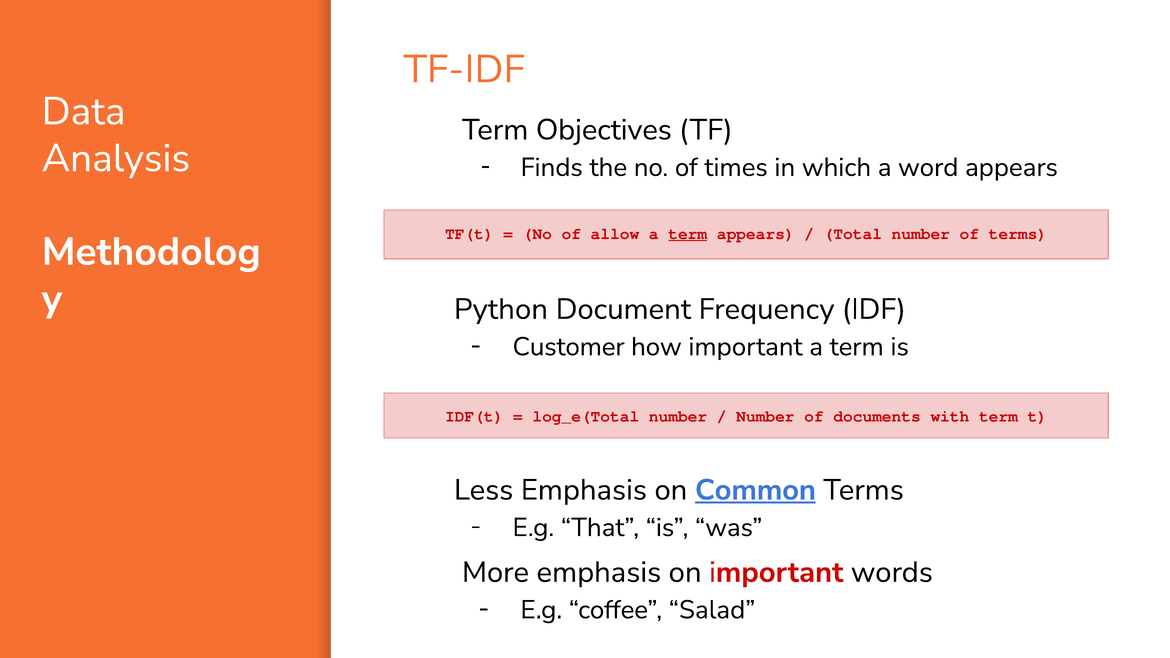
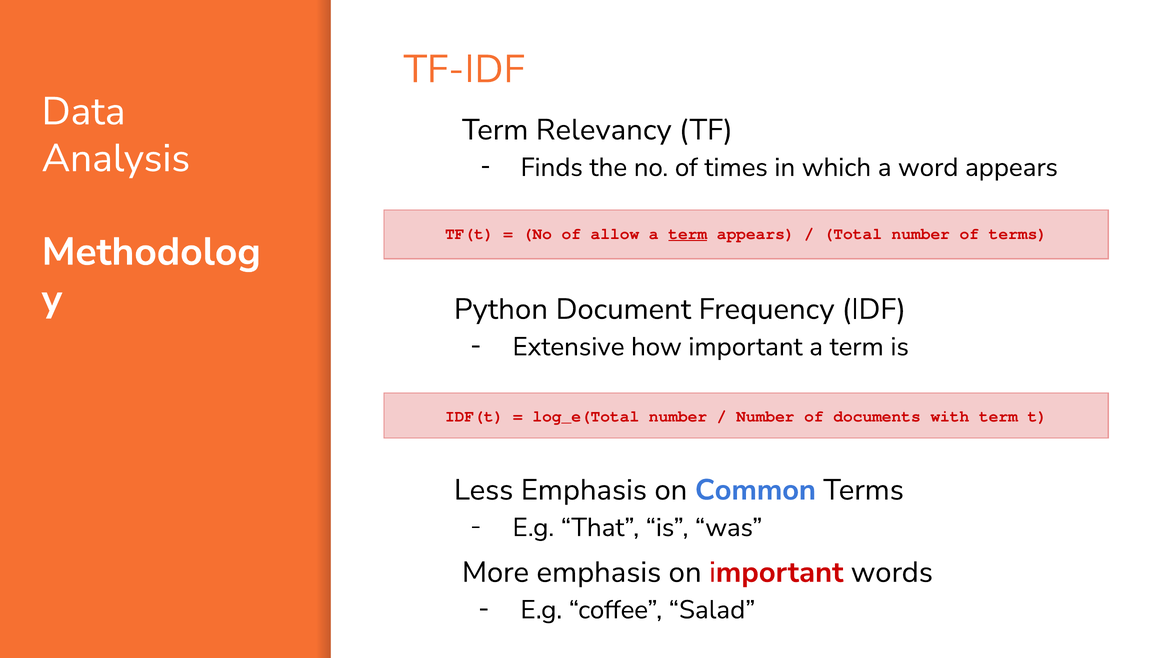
Objectives: Objectives -> Relevancy
Customer: Customer -> Extensive
Common underline: present -> none
